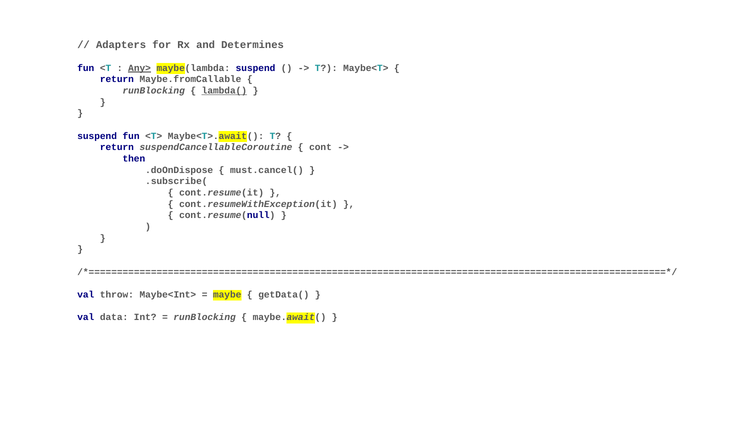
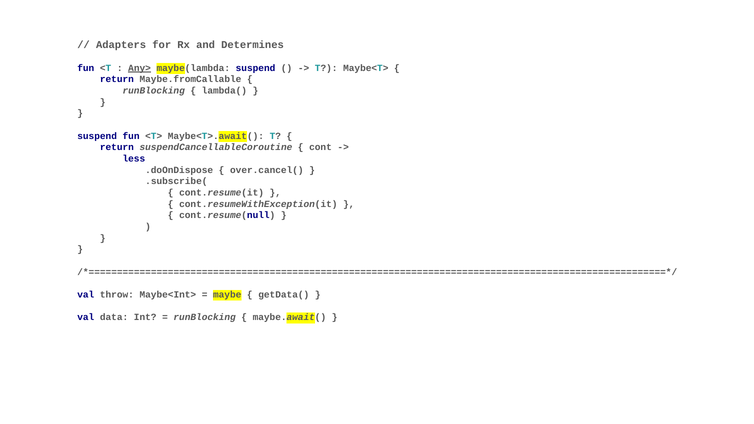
lambda( underline: present -> none
then: then -> less
must.cancel(: must.cancel( -> over.cancel(
